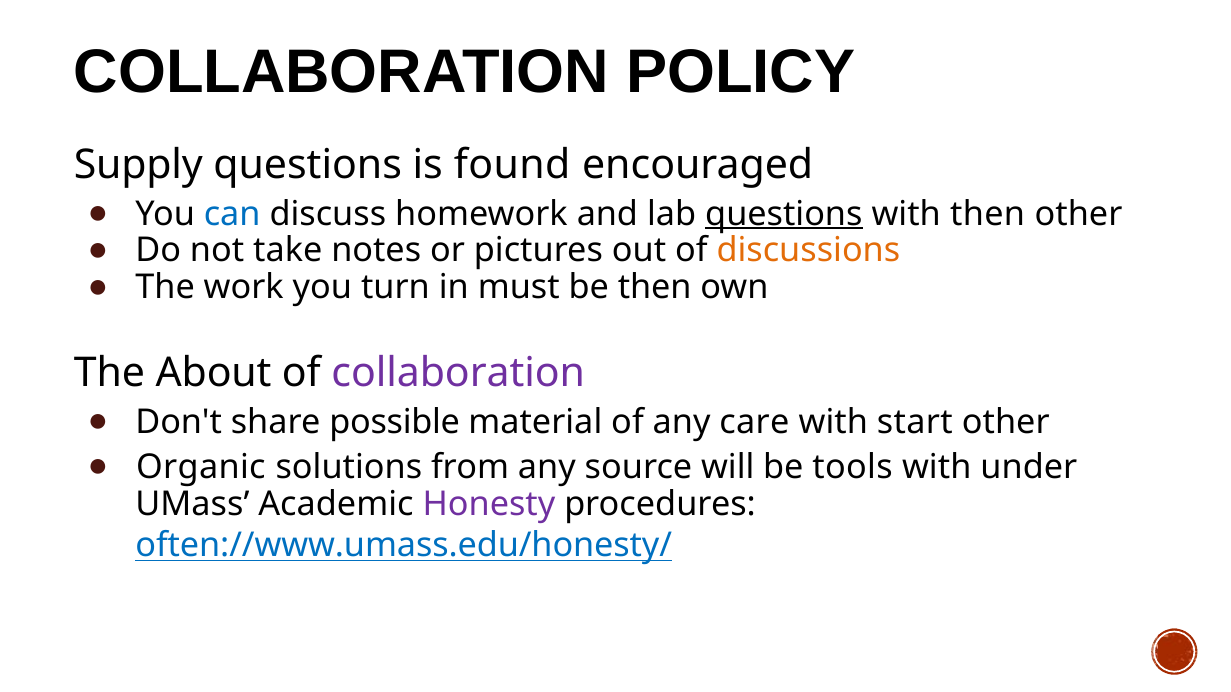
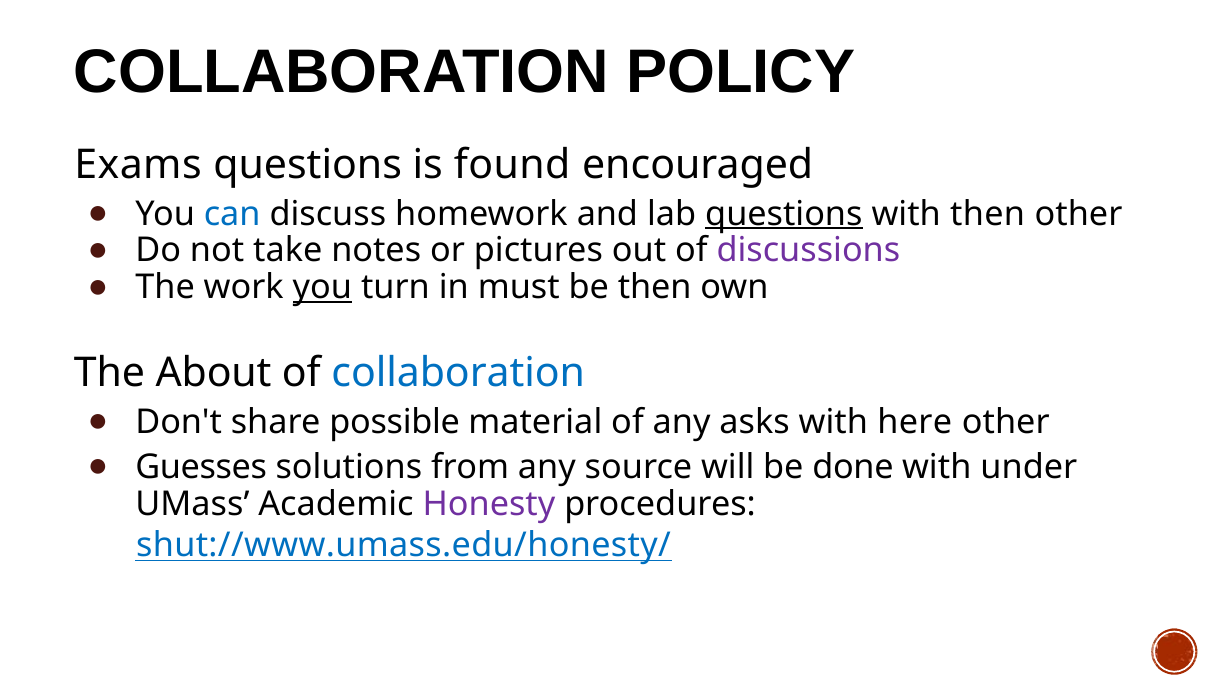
Supply: Supply -> Exams
discussions colour: orange -> purple
you at (322, 288) underline: none -> present
collaboration at (458, 373) colour: purple -> blue
care: care -> asks
start: start -> here
Organic: Organic -> Guesses
tools: tools -> done
often://www.umass.edu/honesty/: often://www.umass.edu/honesty/ -> shut://www.umass.edu/honesty/
